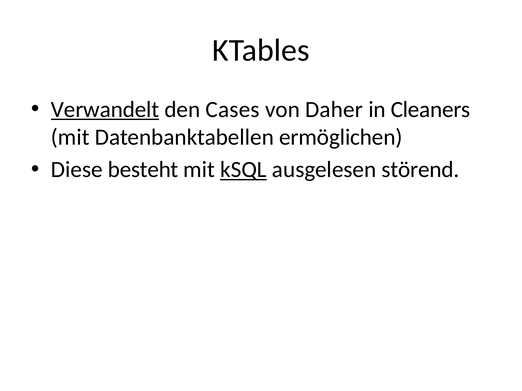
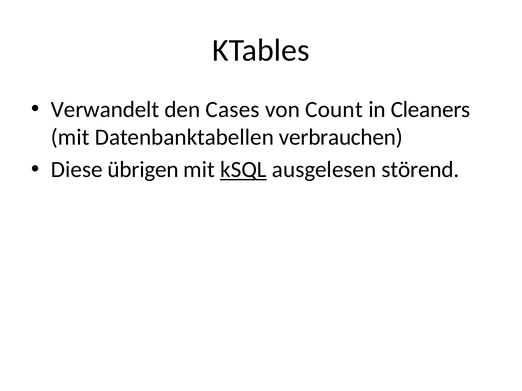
Verwandelt underline: present -> none
Daher: Daher -> Count
ermöglichen: ermöglichen -> verbrauchen
besteht: besteht -> übrigen
